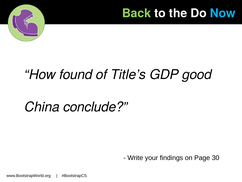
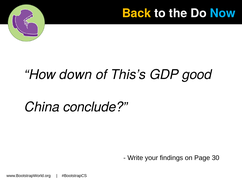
Back colour: light green -> yellow
found: found -> down
Title’s: Title’s -> This’s
